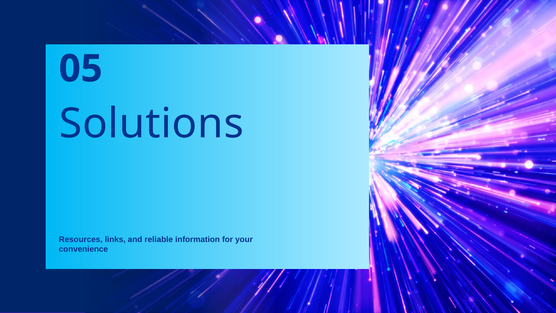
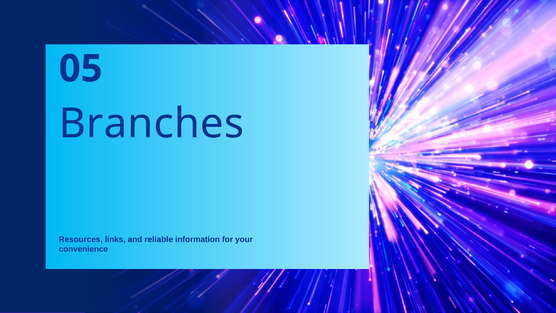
Solutions: Solutions -> Branches
